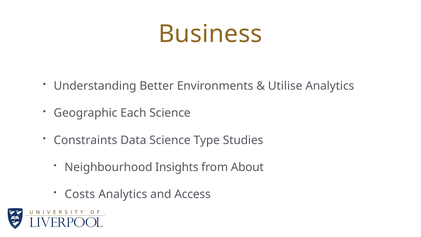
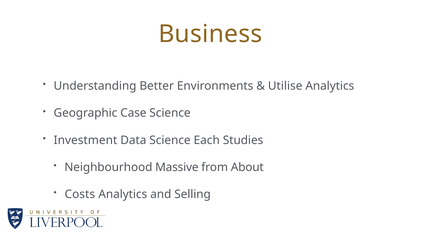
Each: Each -> Case
Constraints: Constraints -> Investment
Type: Type -> Each
Insights: Insights -> Massive
Access: Access -> Selling
